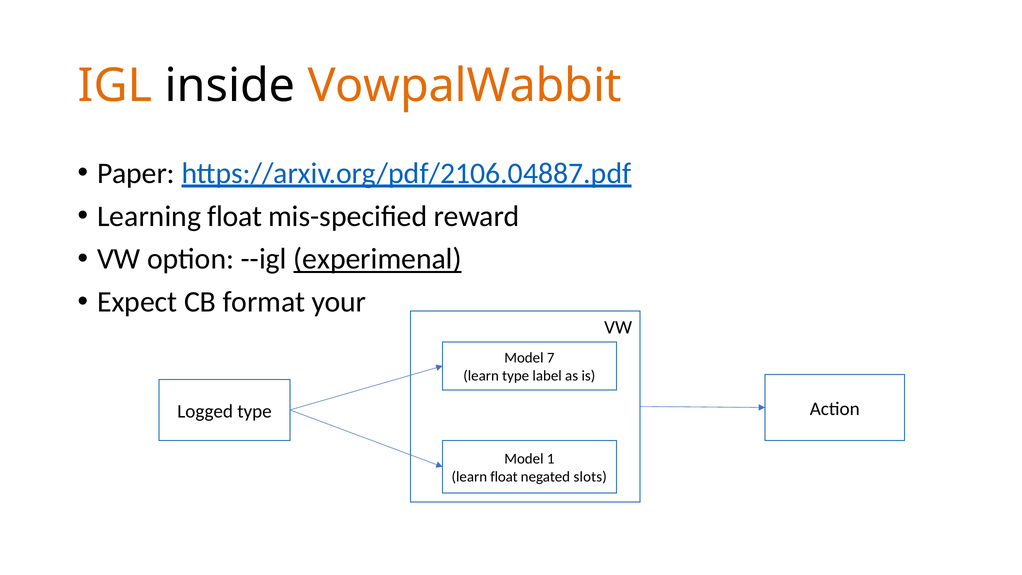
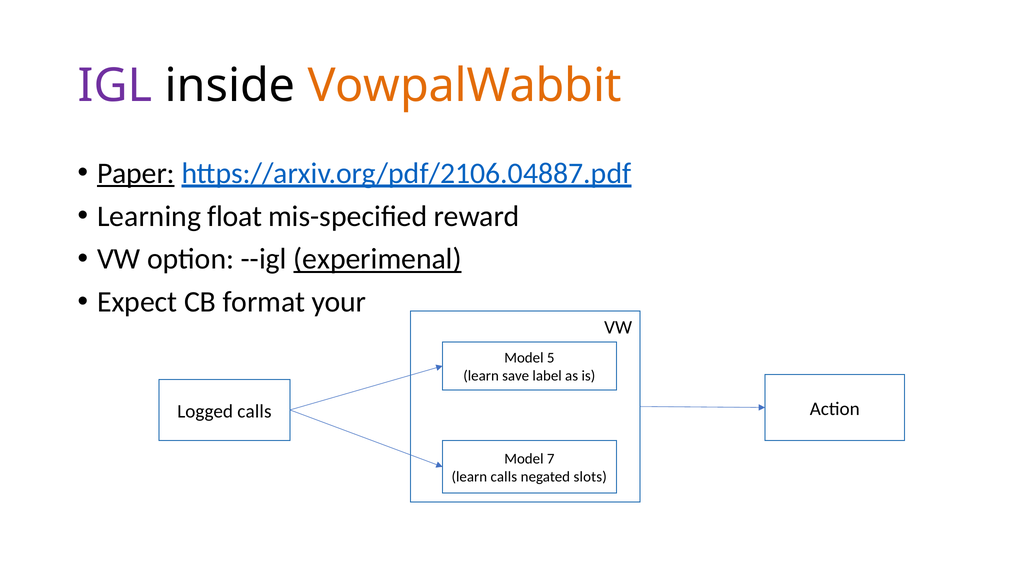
IGL colour: orange -> purple
Paper underline: none -> present
7: 7 -> 5
learn type: type -> save
Logged type: type -> calls
1: 1 -> 7
learn float: float -> calls
